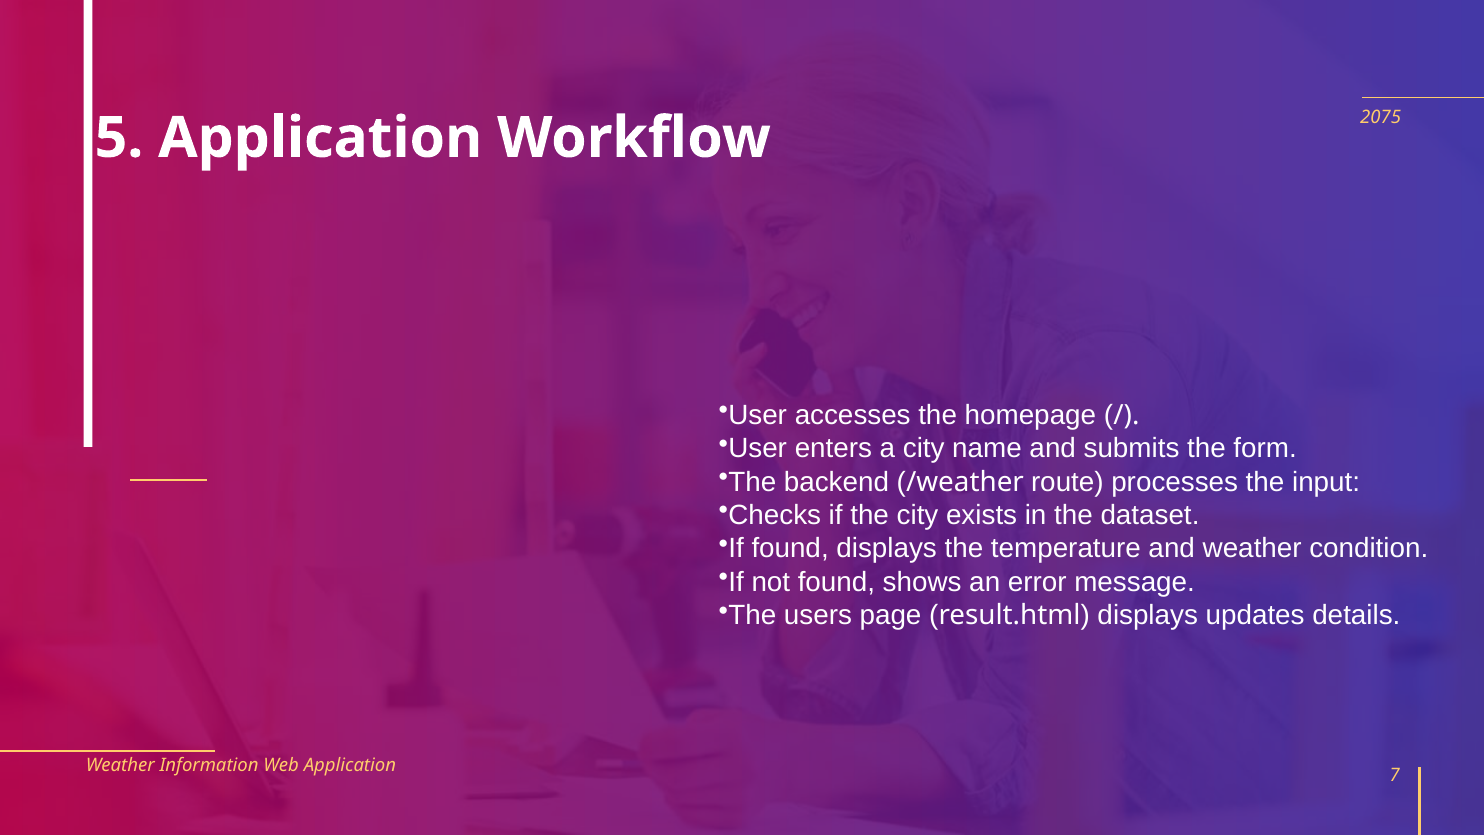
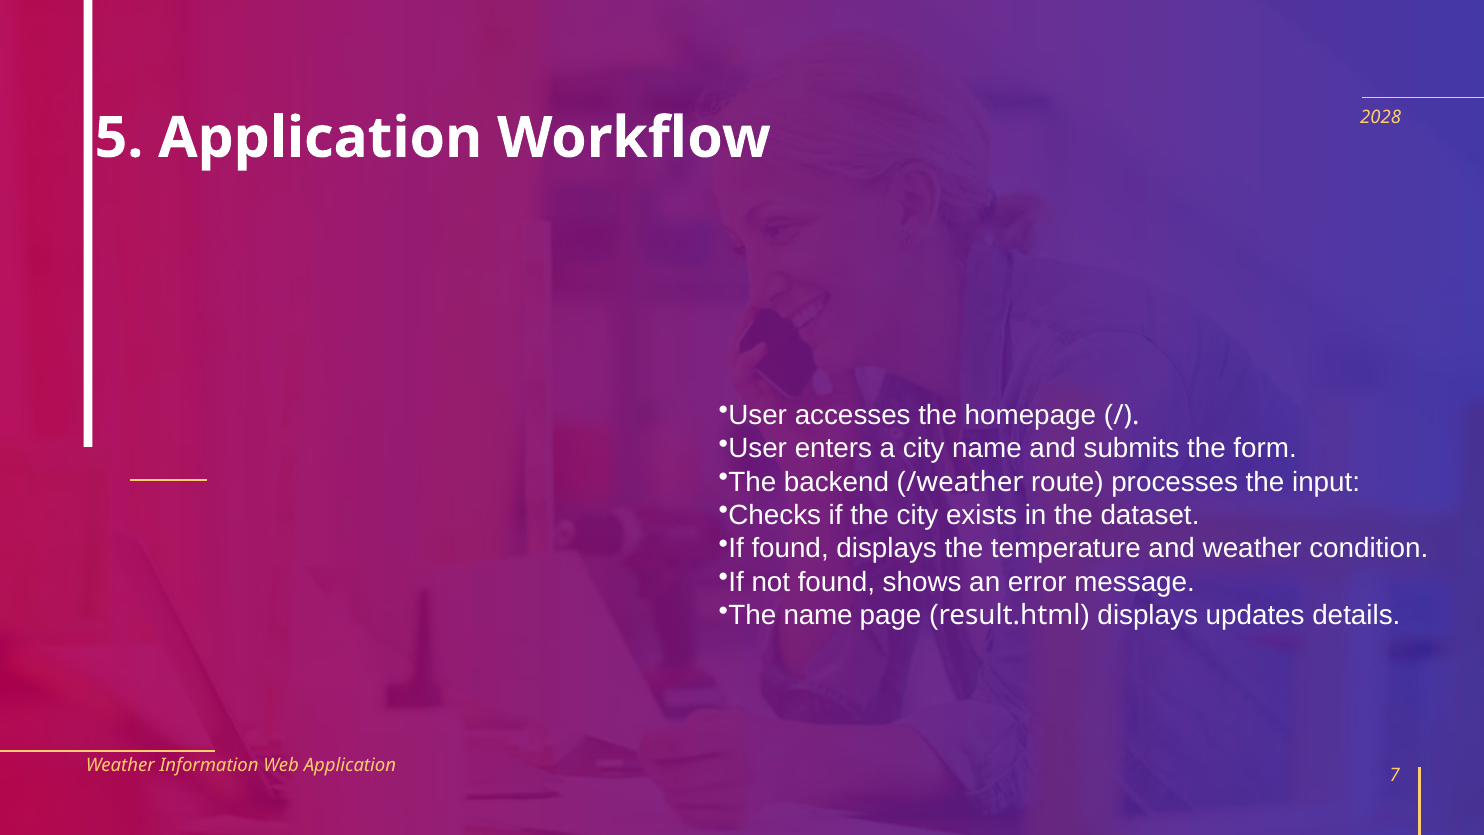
2075: 2075 -> 2028
The users: users -> name
